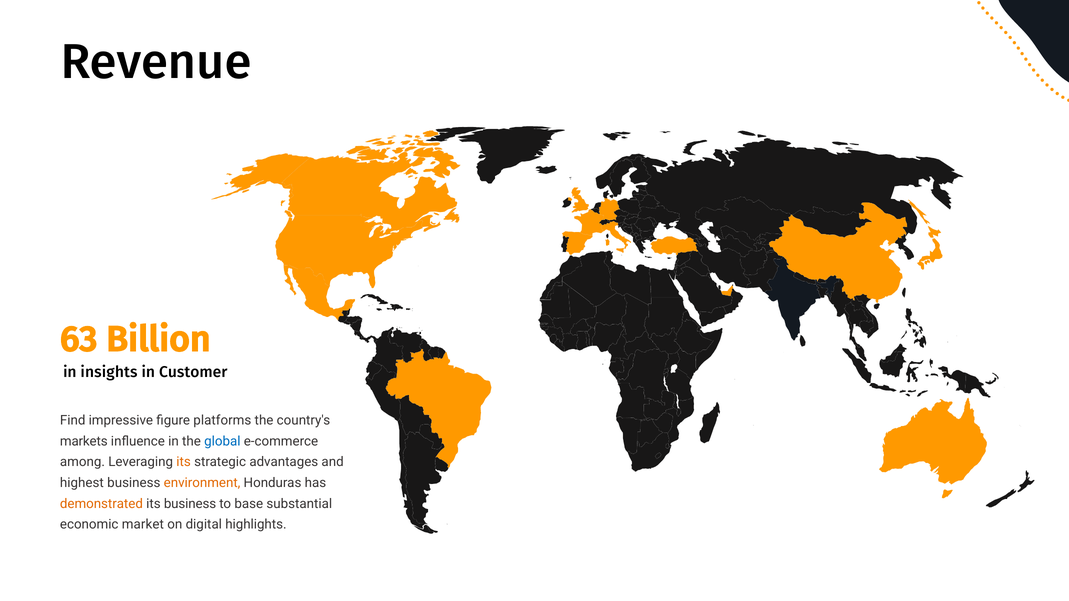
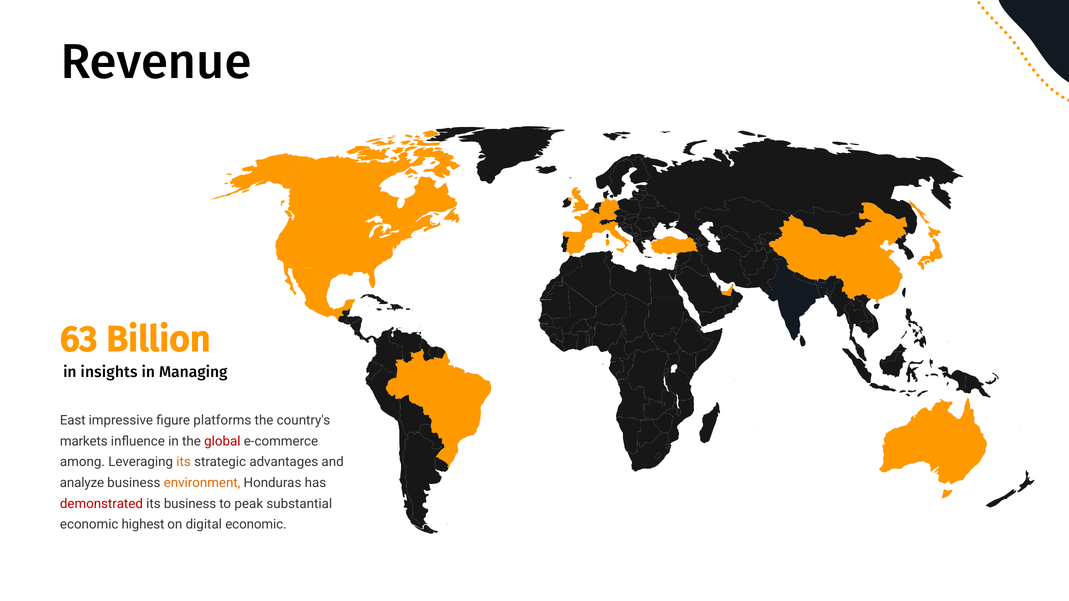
Customer: Customer -> Managing
Find: Find -> East
global colour: blue -> red
highest: highest -> analyze
demonstrated colour: orange -> red
base: base -> peak
market: market -> highest
digital highlights: highlights -> economic
